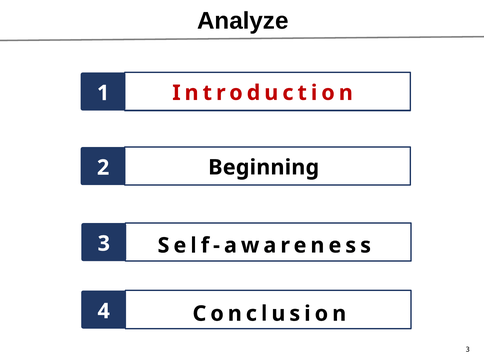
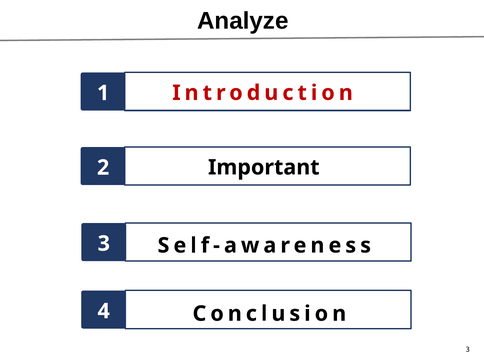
Beginning: Beginning -> Important
